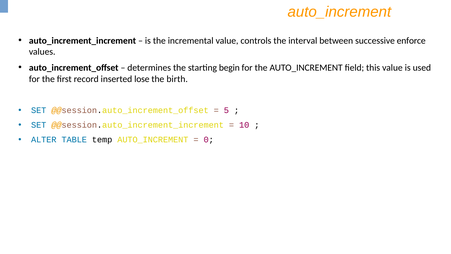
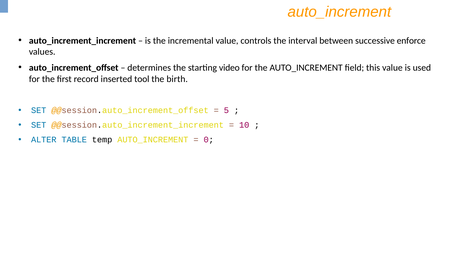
begin: begin -> video
lose: lose -> tool
